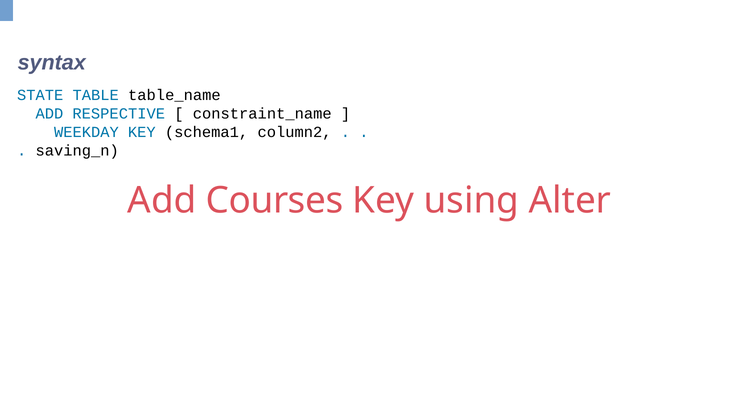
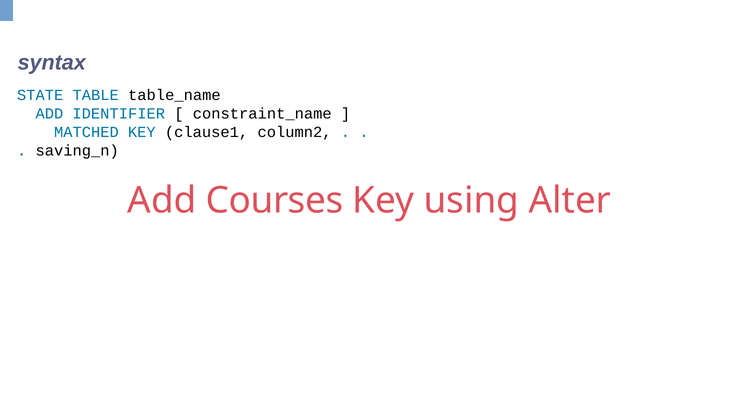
RESPECTIVE: RESPECTIVE -> IDENTIFIER
WEEKDAY: WEEKDAY -> MATCHED
schema1: schema1 -> clause1
